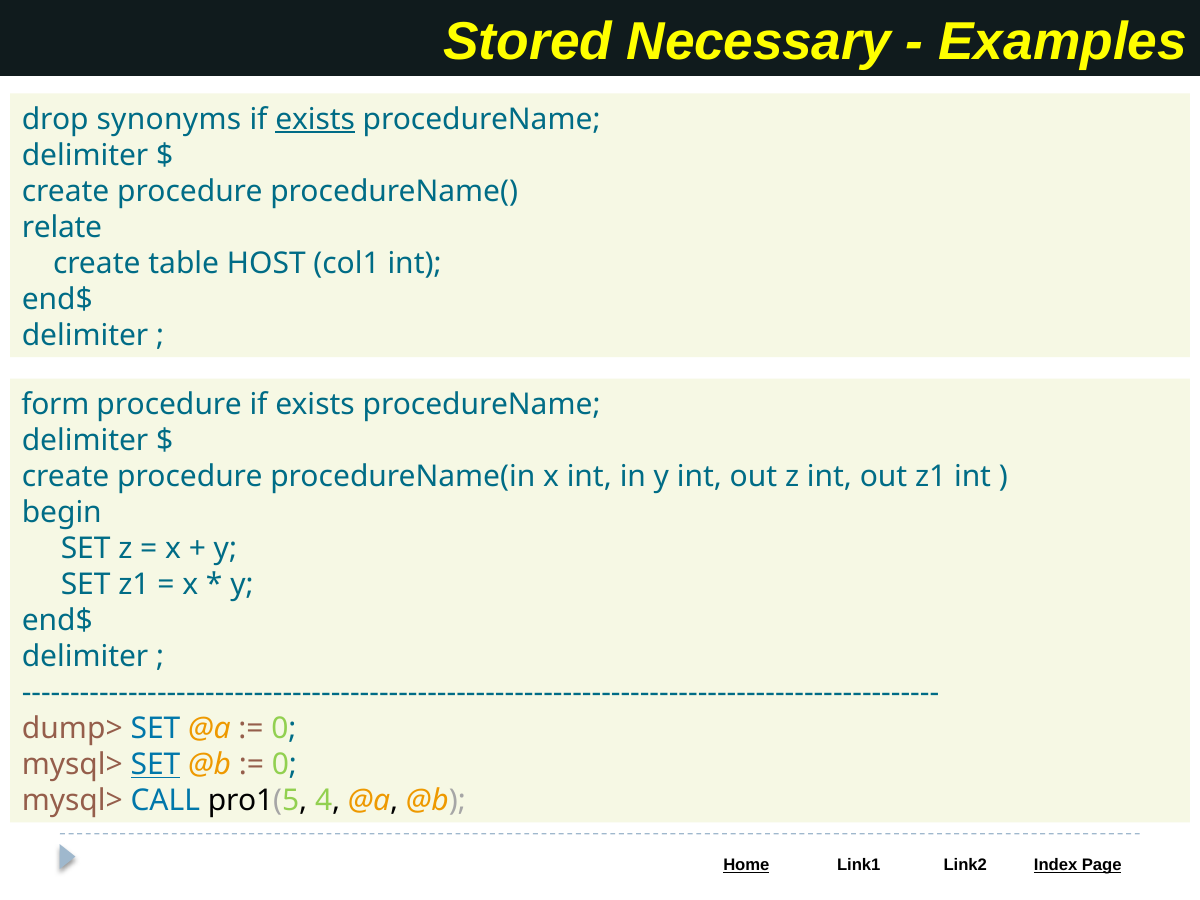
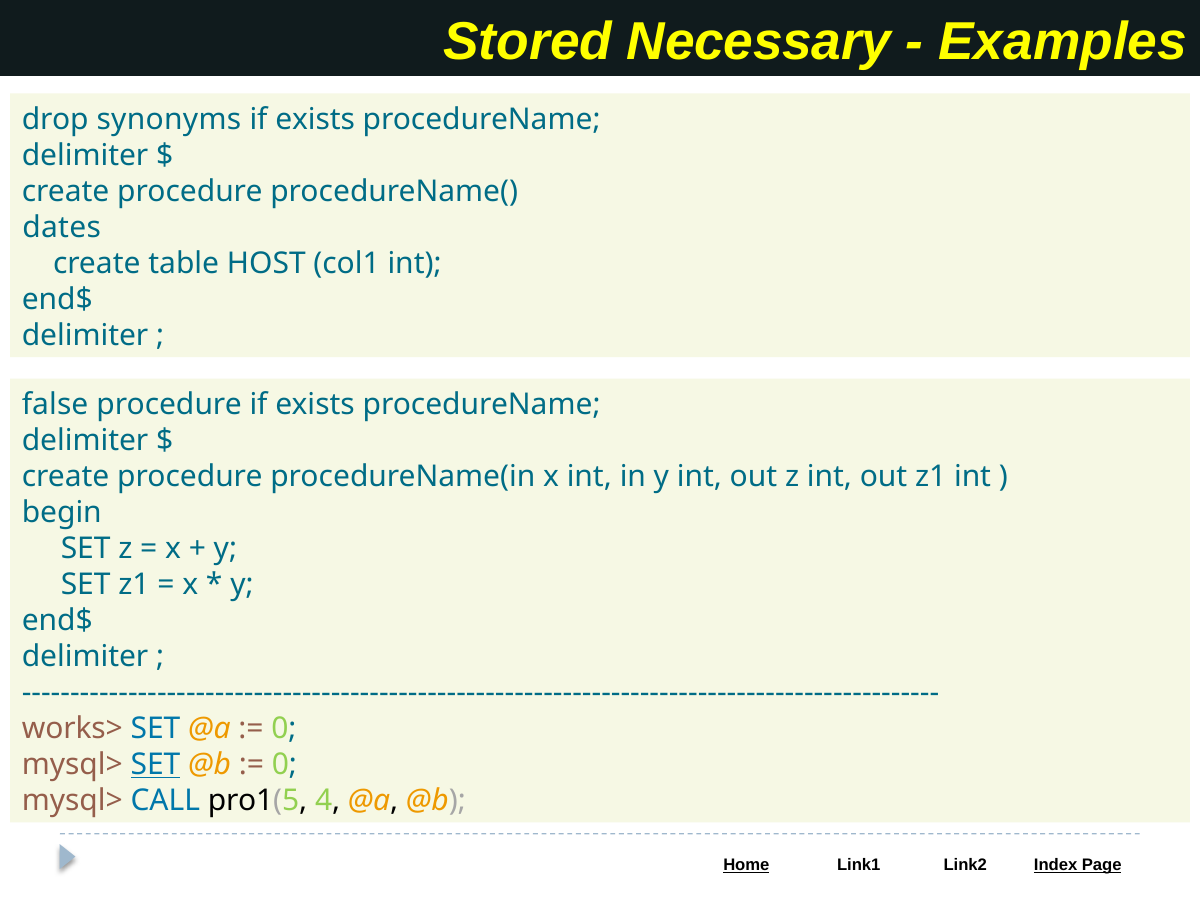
exists at (315, 119) underline: present -> none
relate: relate -> dates
form: form -> false
dump>: dump> -> works>
